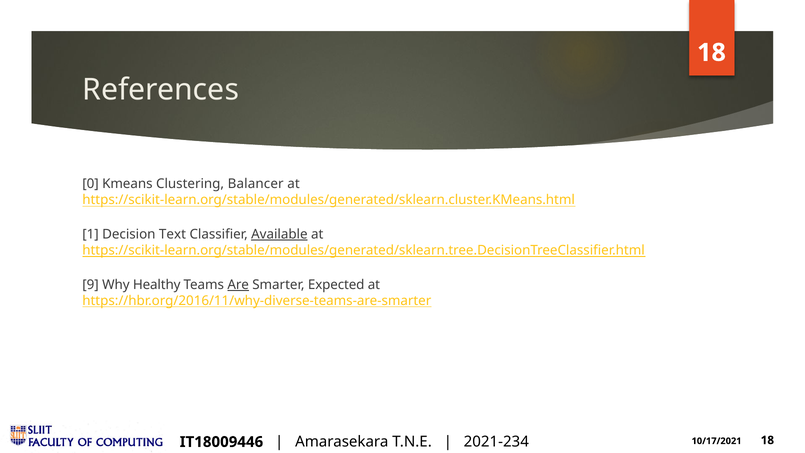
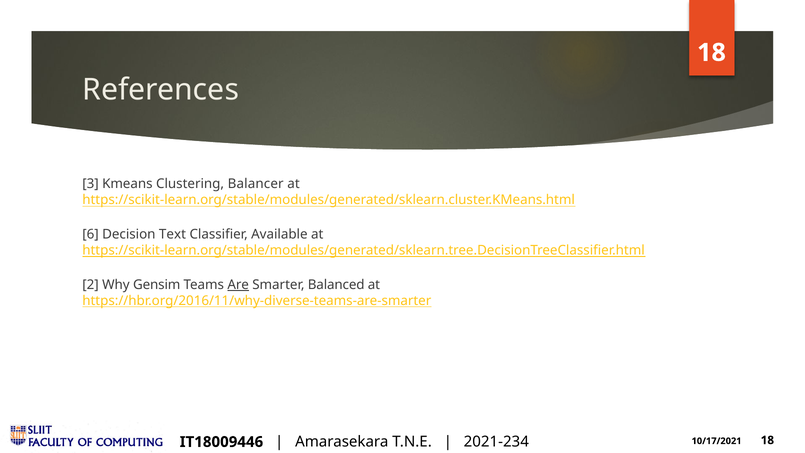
0: 0 -> 3
1: 1 -> 6
Available underline: present -> none
9: 9 -> 2
Healthy: Healthy -> Gensim
Expected: Expected -> Balanced
